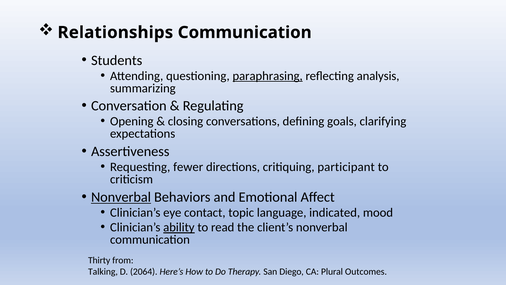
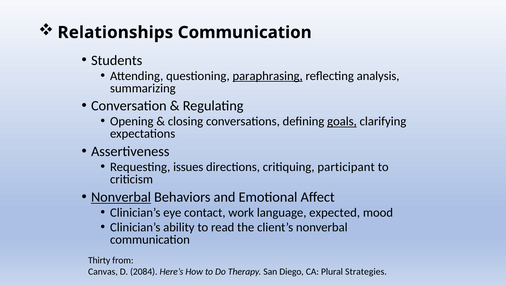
goals underline: none -> present
fewer: fewer -> issues
topic: topic -> work
indicated: indicated -> expected
ability underline: present -> none
Talking: Talking -> Canvas
2064: 2064 -> 2084
Outcomes: Outcomes -> Strategies
